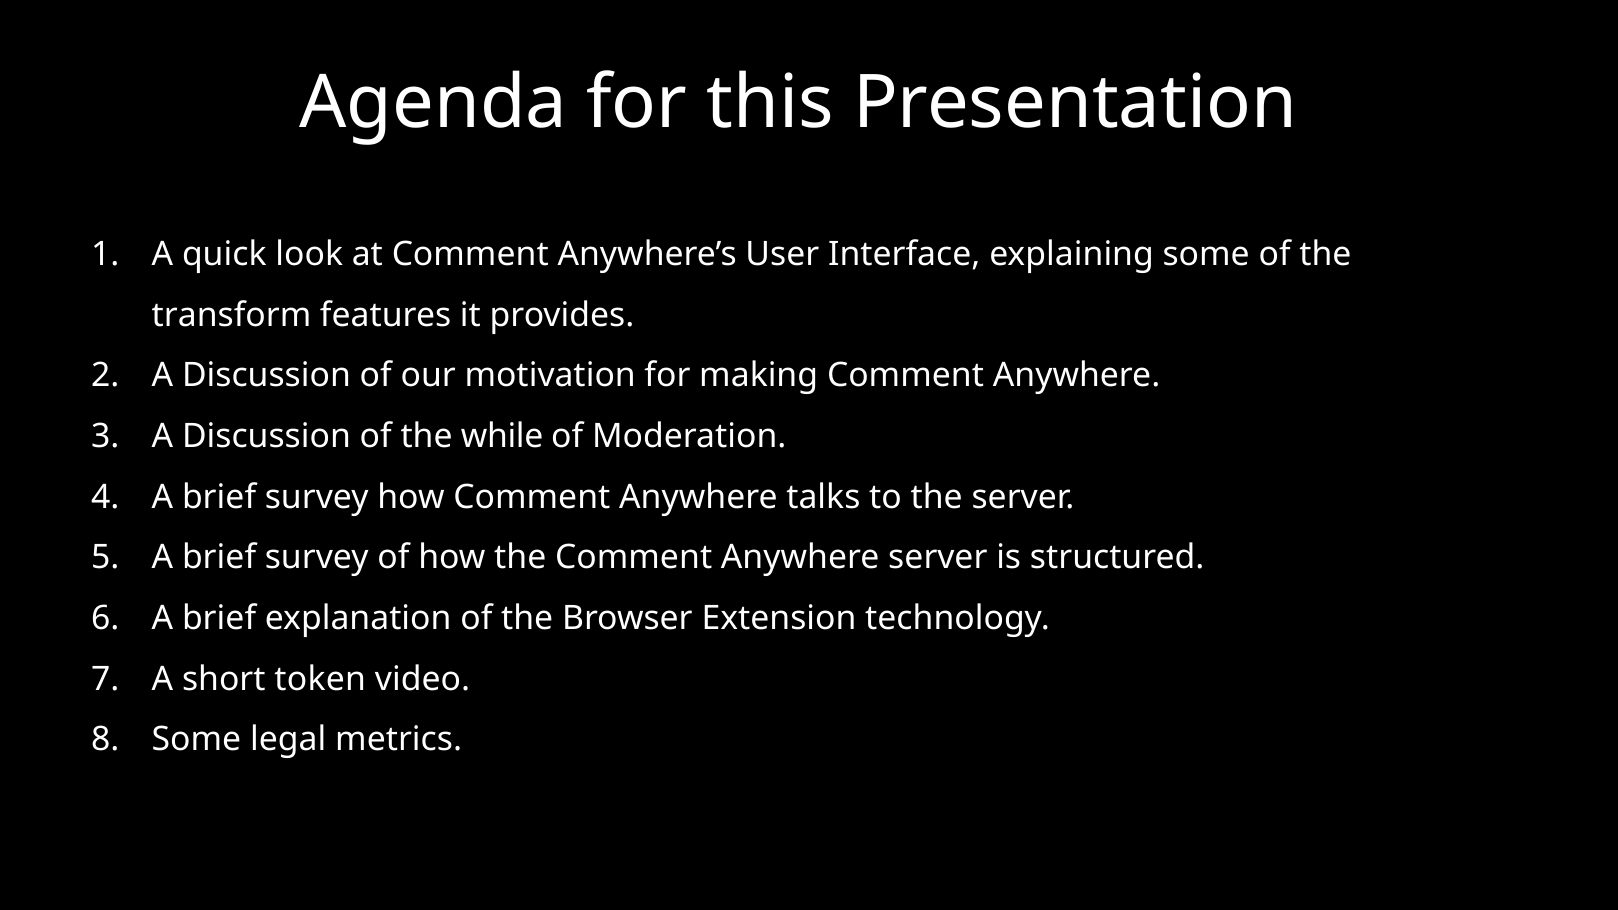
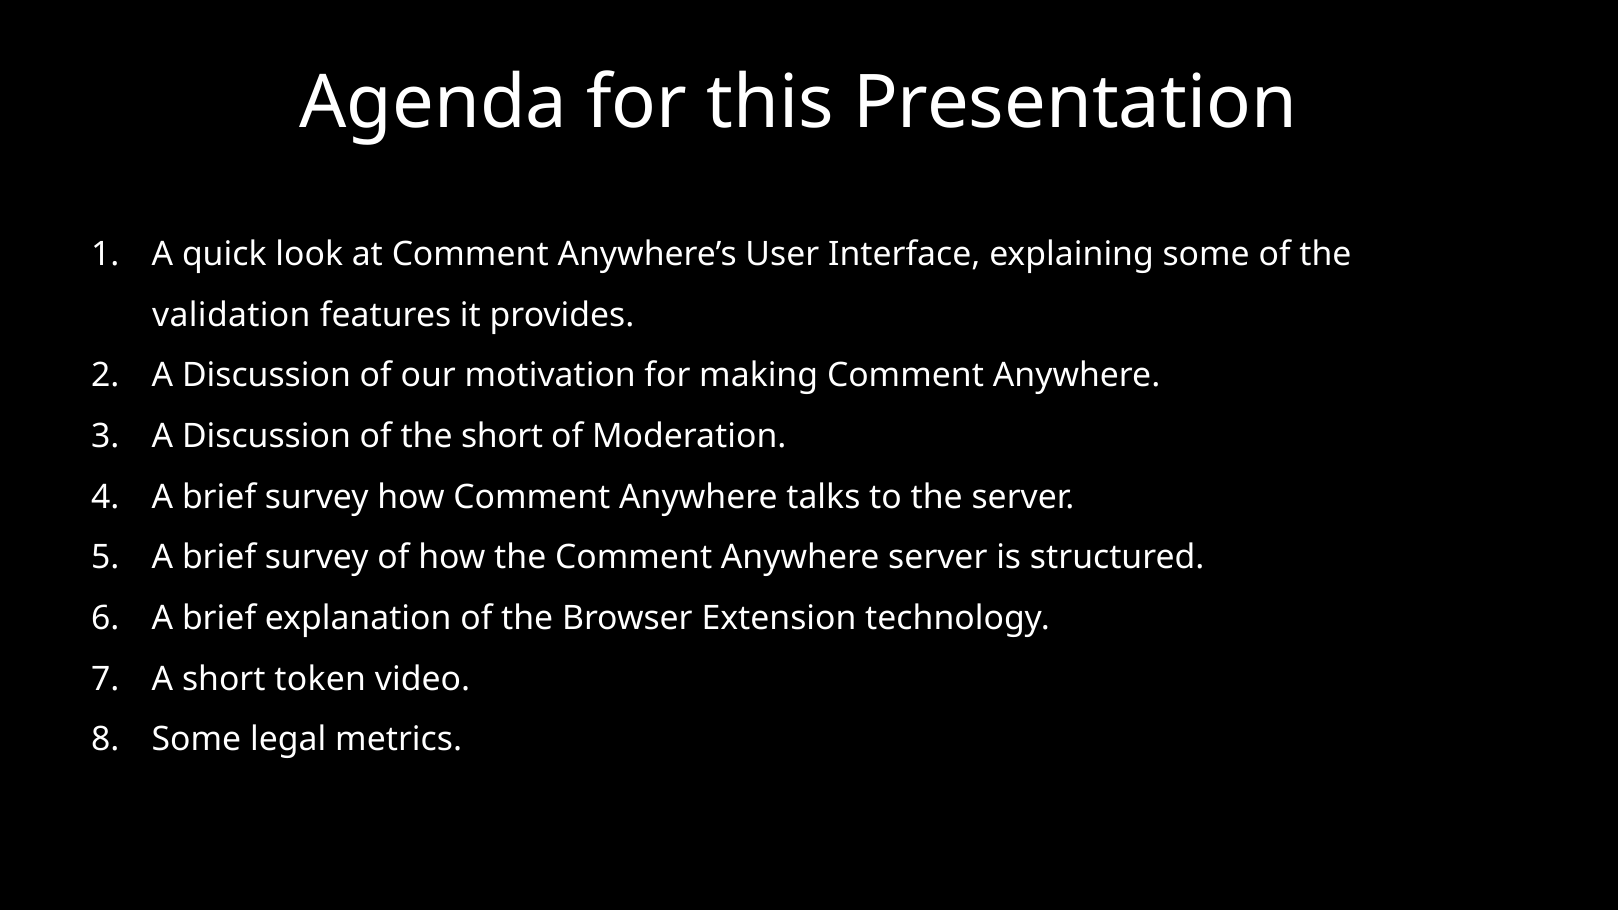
transform: transform -> validation
the while: while -> short
